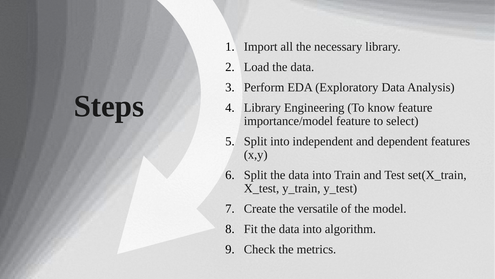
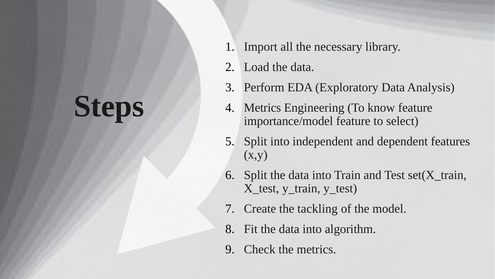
Library at (262, 108): Library -> Metrics
versatile: versatile -> tackling
